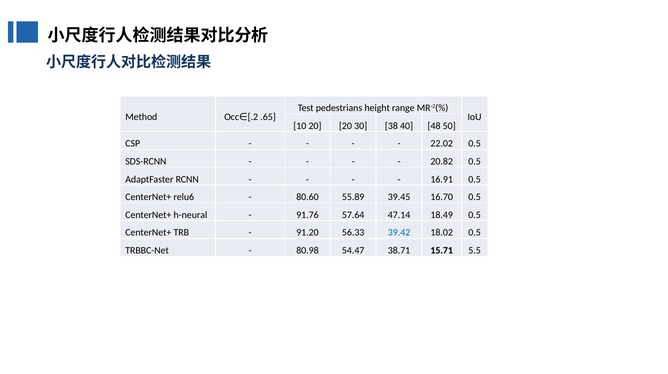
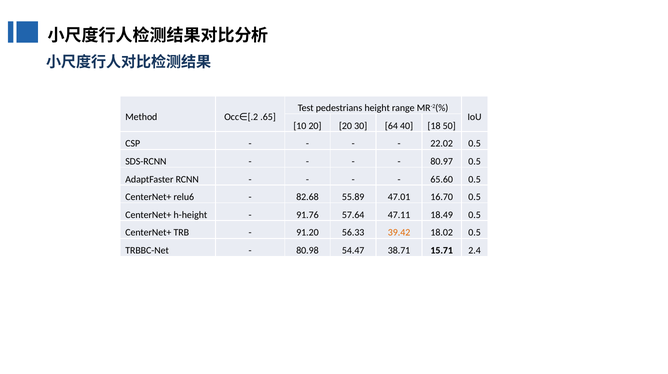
38: 38 -> 64
48: 48 -> 18
20.82: 20.82 -> 80.97
16.91: 16.91 -> 65.60
80.60: 80.60 -> 82.68
39.45: 39.45 -> 47.01
h-neural: h-neural -> h-height
47.14: 47.14 -> 47.11
39.42 colour: blue -> orange
5.5: 5.5 -> 2.4
